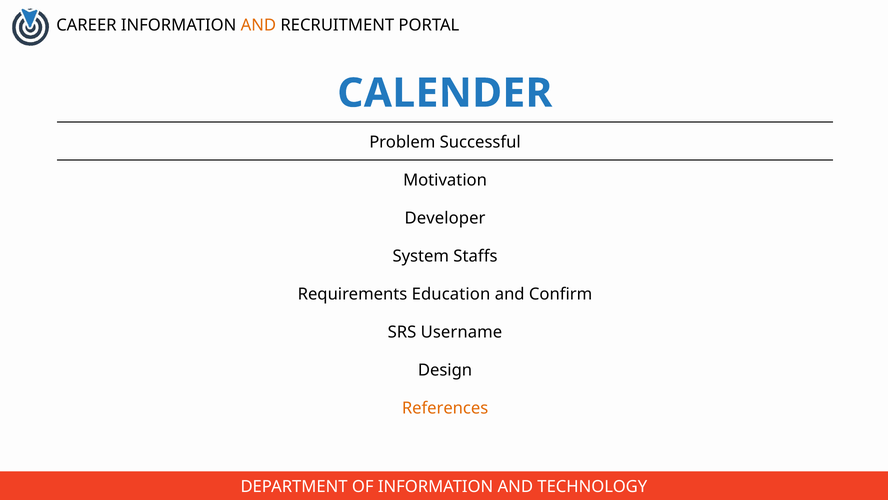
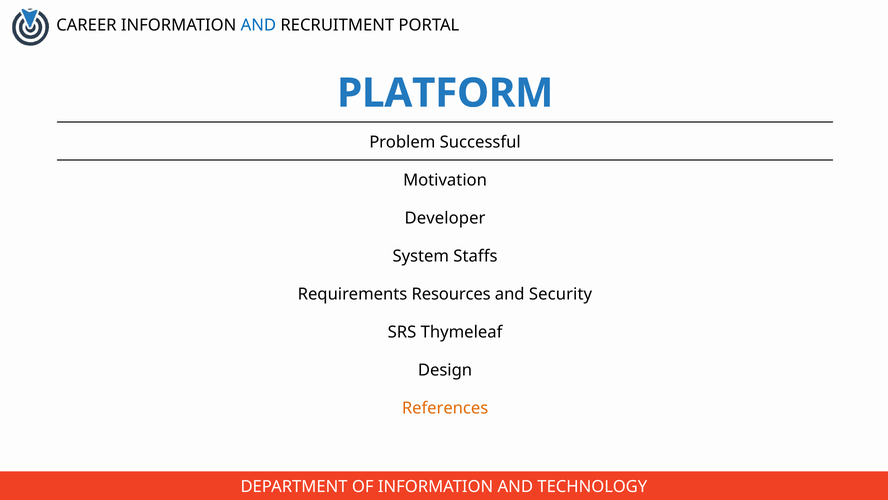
AND at (258, 25) colour: orange -> blue
CALENDER: CALENDER -> PLATFORM
Education: Education -> Resources
Confirm: Confirm -> Security
Username: Username -> Thymeleaf
